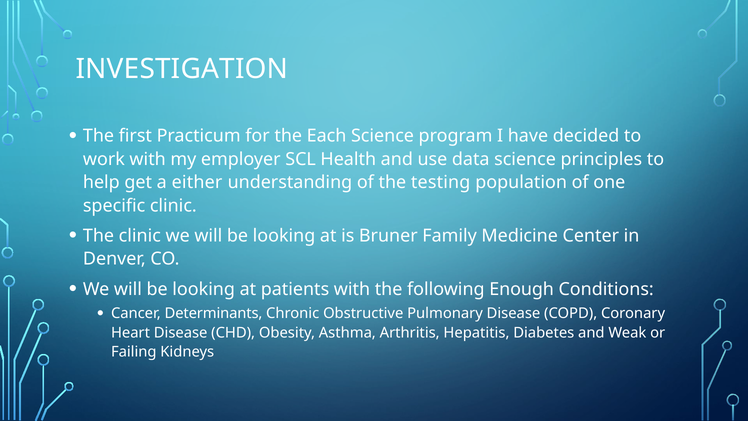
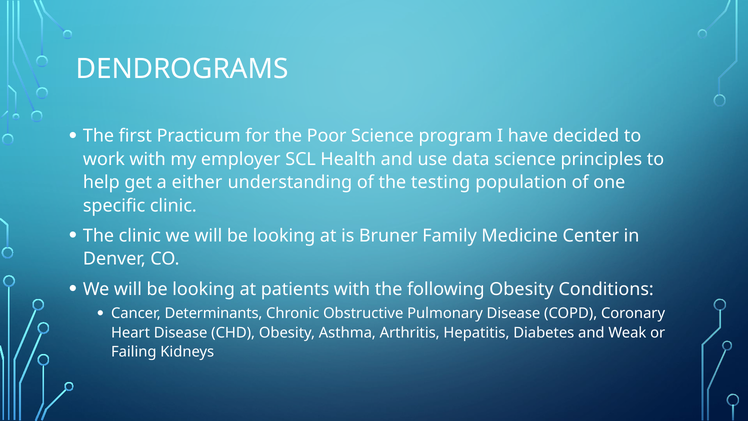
INVESTIGATION: INVESTIGATION -> DENDROGRAMS
Each: Each -> Poor
following Enough: Enough -> Obesity
